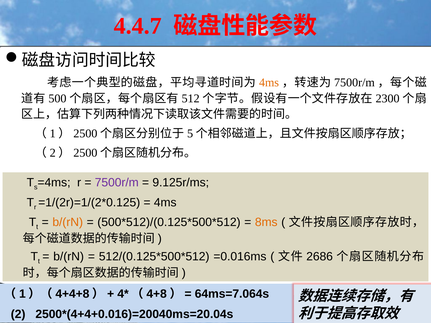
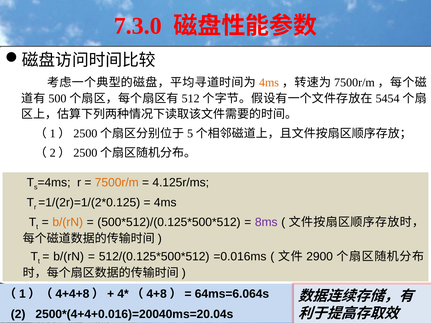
4.4.7: 4.4.7 -> 7.3.0
2300: 2300 -> 5454
7500r/m at (117, 183) colour: purple -> orange
9.125r/ms: 9.125r/ms -> 4.125r/ms
8ms colour: orange -> purple
2686: 2686 -> 2900
64ms=7.064s: 64ms=7.064s -> 64ms=6.064s
